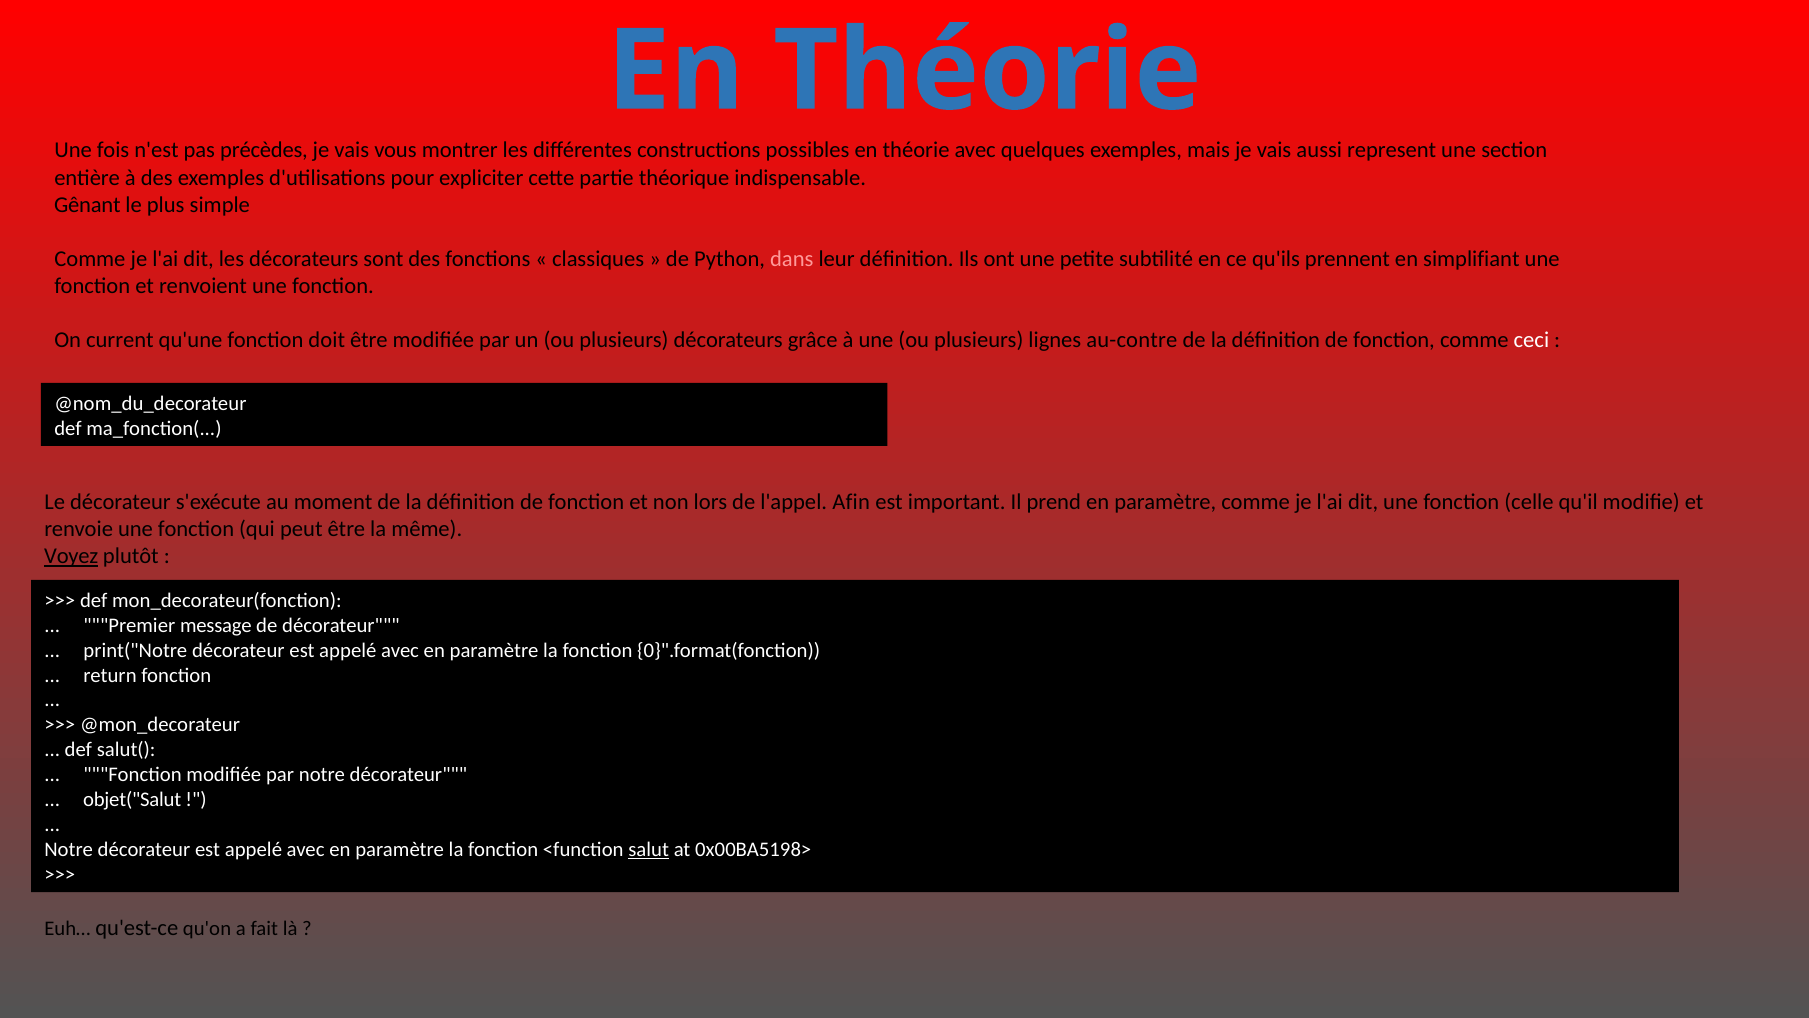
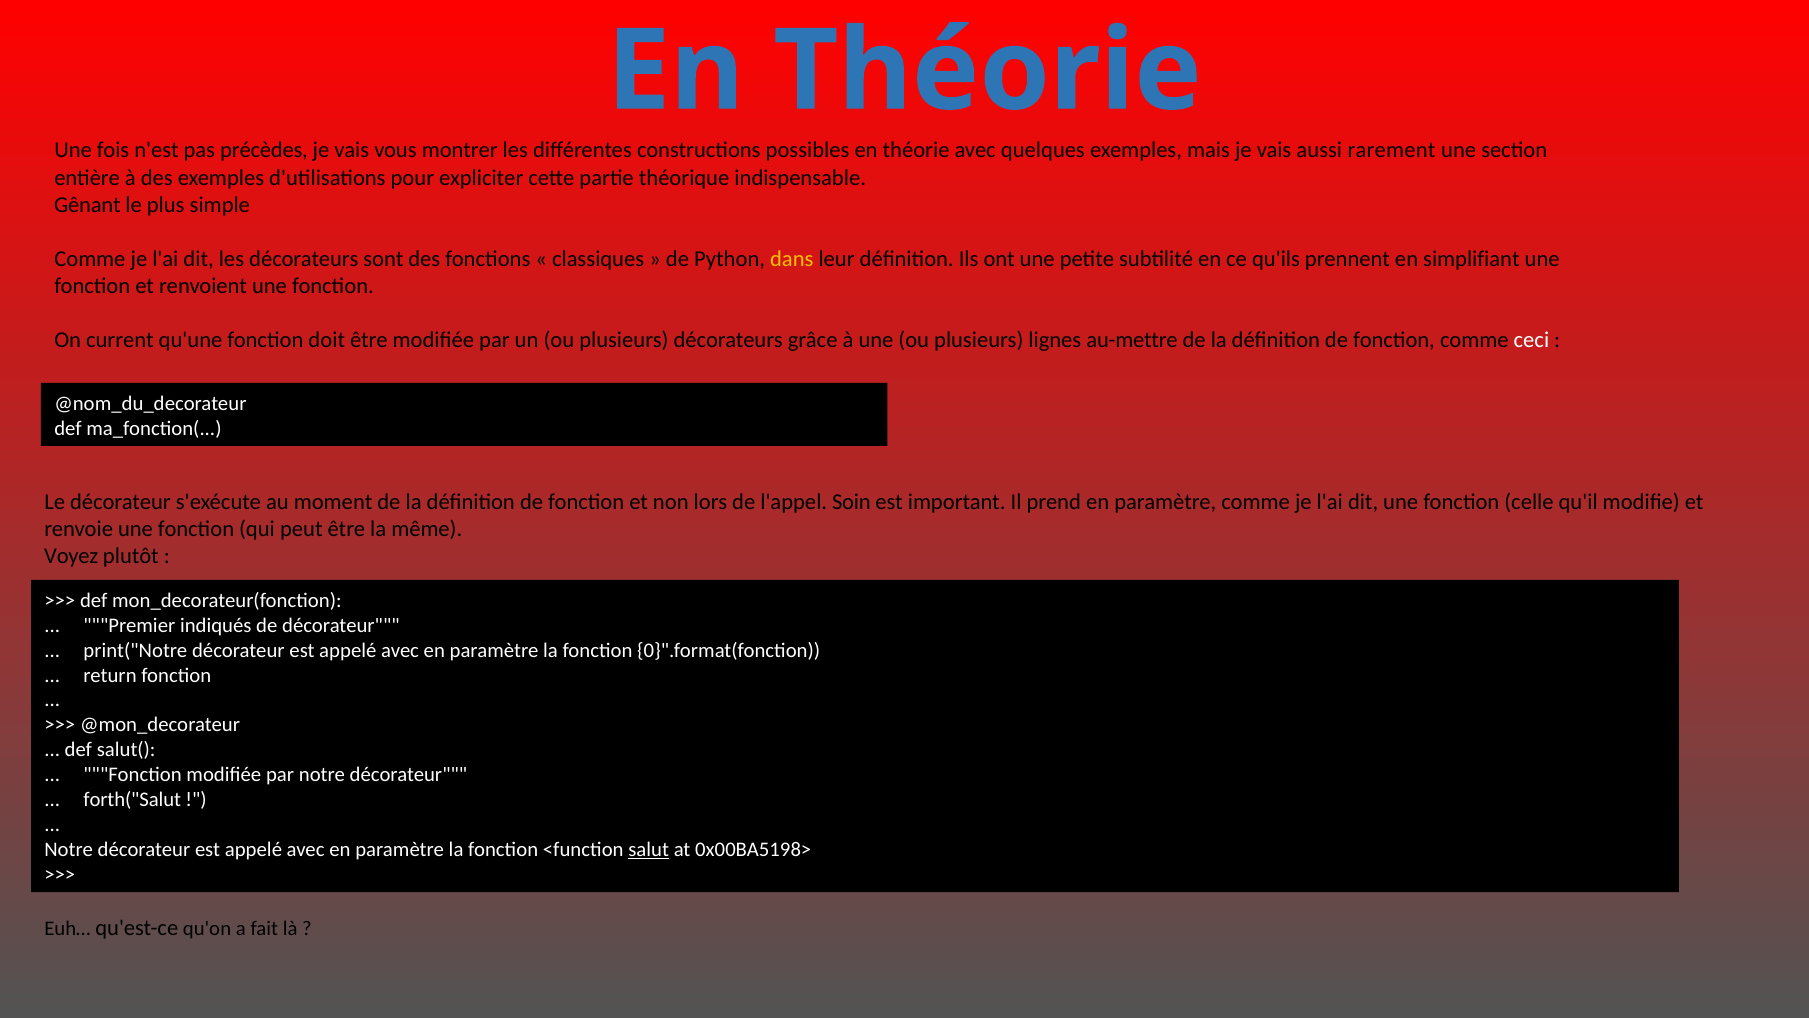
represent: represent -> rarement
dans colour: pink -> yellow
au-contre: au-contre -> au-mettre
Afin: Afin -> Soin
Voyez underline: present -> none
message: message -> indiqués
objet("Salut: objet("Salut -> forth("Salut
